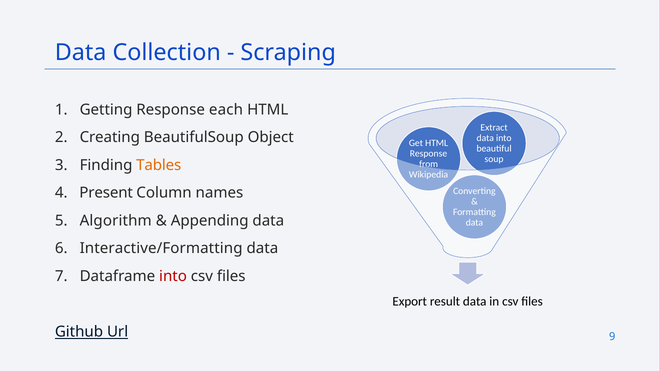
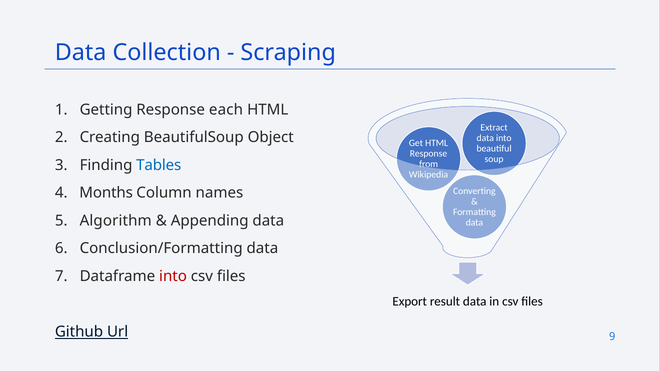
Tables colour: orange -> blue
Present: Present -> Months
Interactive/Formatting: Interactive/Formatting -> Conclusion/Formatting
